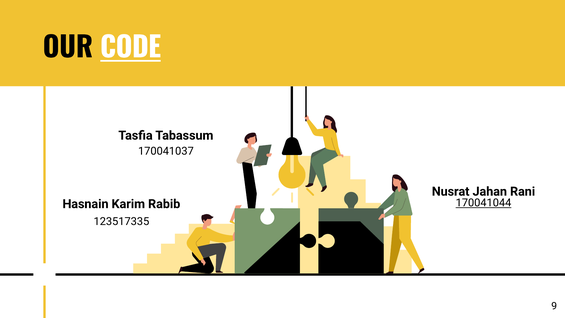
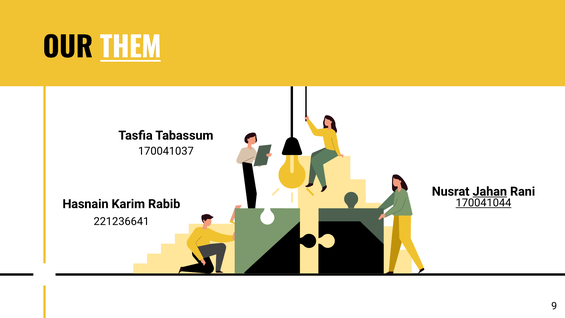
CODE: CODE -> THEM
Jahan underline: none -> present
123517335: 123517335 -> 221236641
